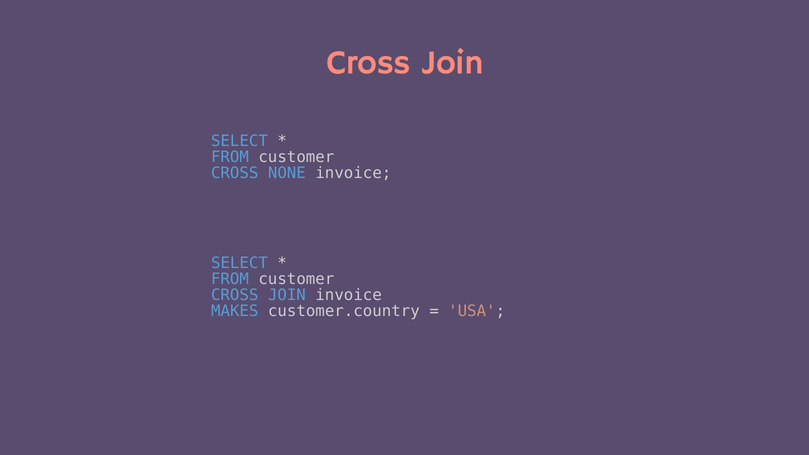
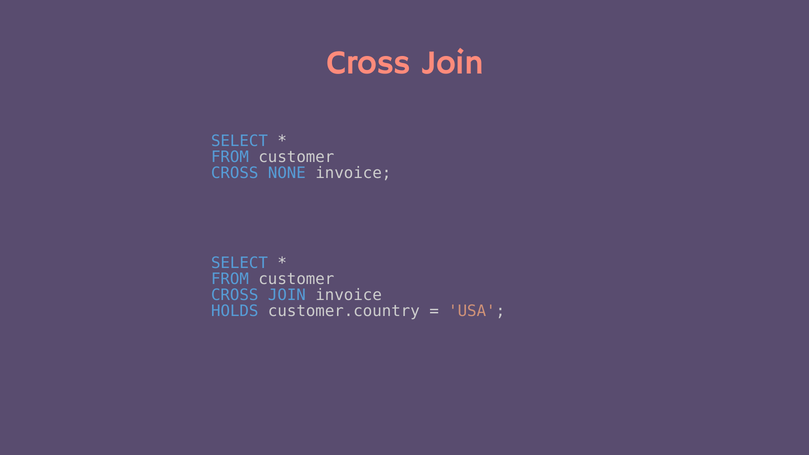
MAKES: MAKES -> HOLDS
